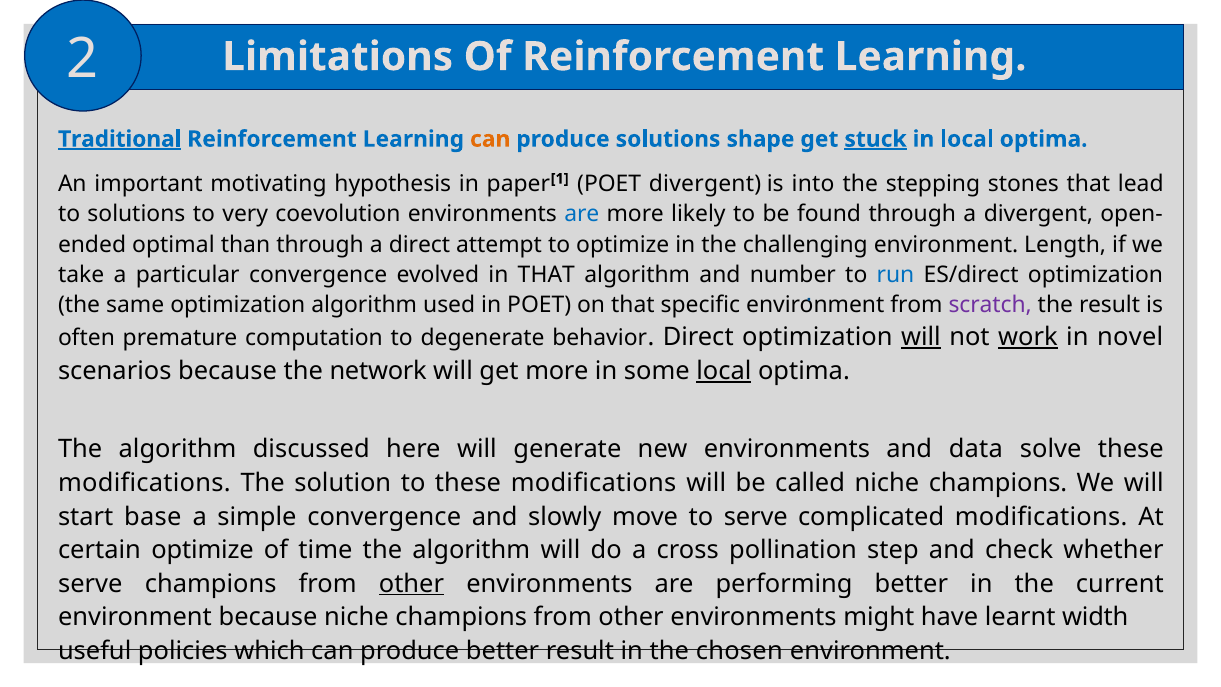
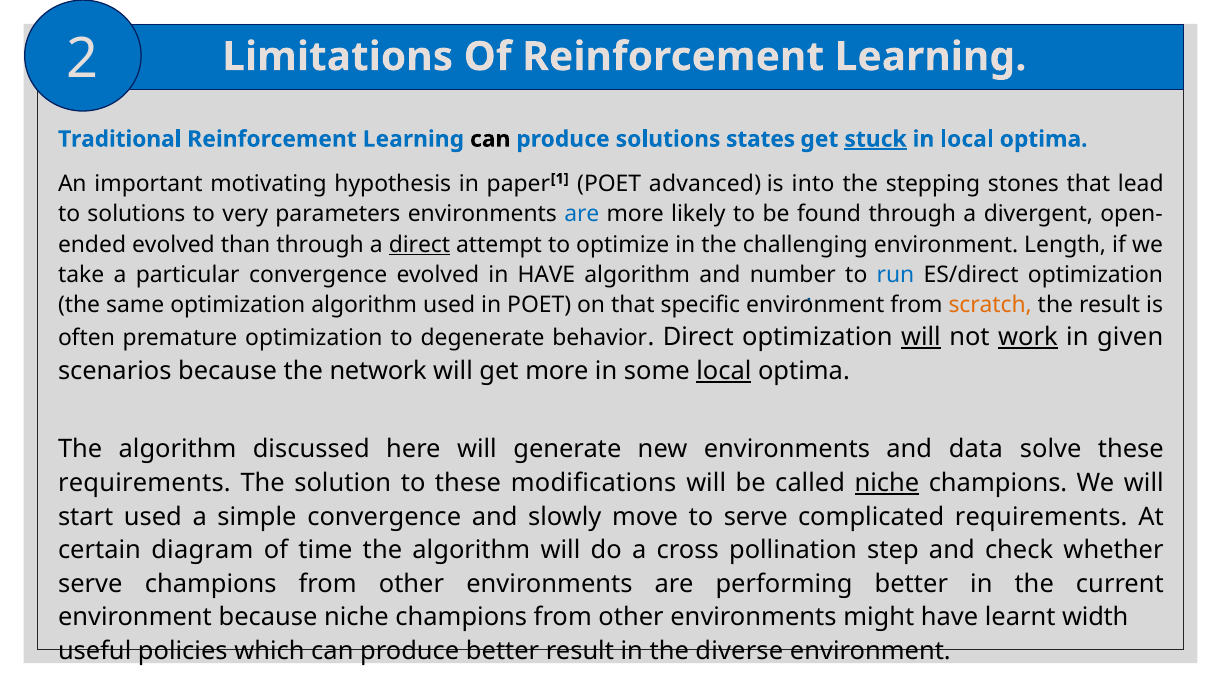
Traditional underline: present -> none
can at (490, 139) colour: orange -> black
shape: shape -> states
POET divergent: divergent -> advanced
coevolution: coevolution -> parameters
optimal at (173, 245): optimal -> evolved
direct at (419, 245) underline: none -> present
in THAT: THAT -> HAVE
scratch colour: purple -> orange
premature computation: computation -> optimization
novel: novel -> given
modifications at (144, 483): modifications -> requirements
niche at (887, 483) underline: none -> present
start base: base -> used
complicated modifications: modifications -> requirements
certain optimize: optimize -> diagram
other at (411, 584) underline: present -> none
chosen: chosen -> diverse
